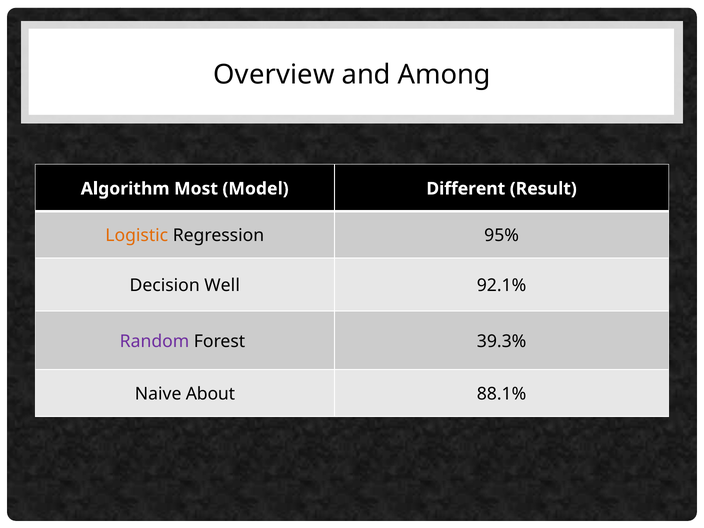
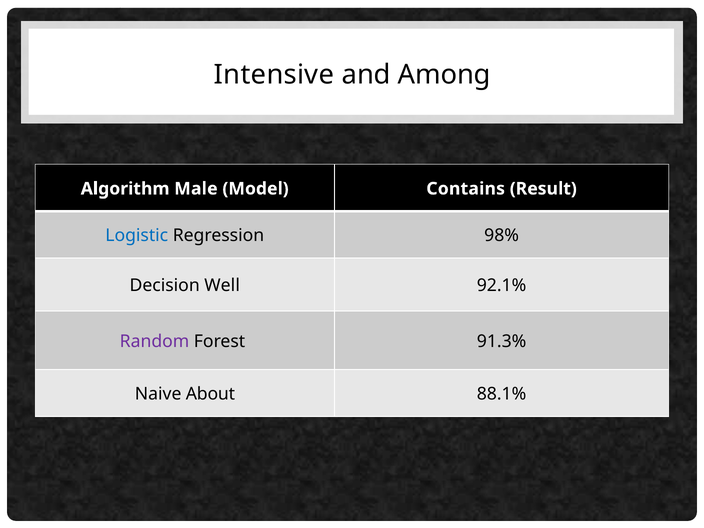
Overview: Overview -> Intensive
Most: Most -> Male
Different: Different -> Contains
Logistic colour: orange -> blue
95%: 95% -> 98%
39.3%: 39.3% -> 91.3%
